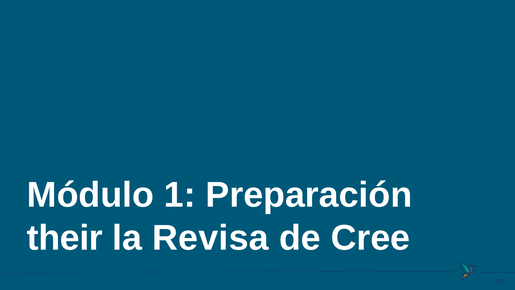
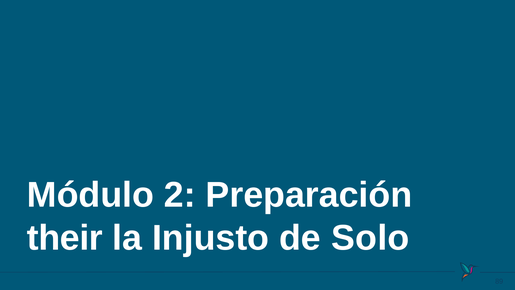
1: 1 -> 2
Revisa: Revisa -> Injusto
Cree: Cree -> Solo
